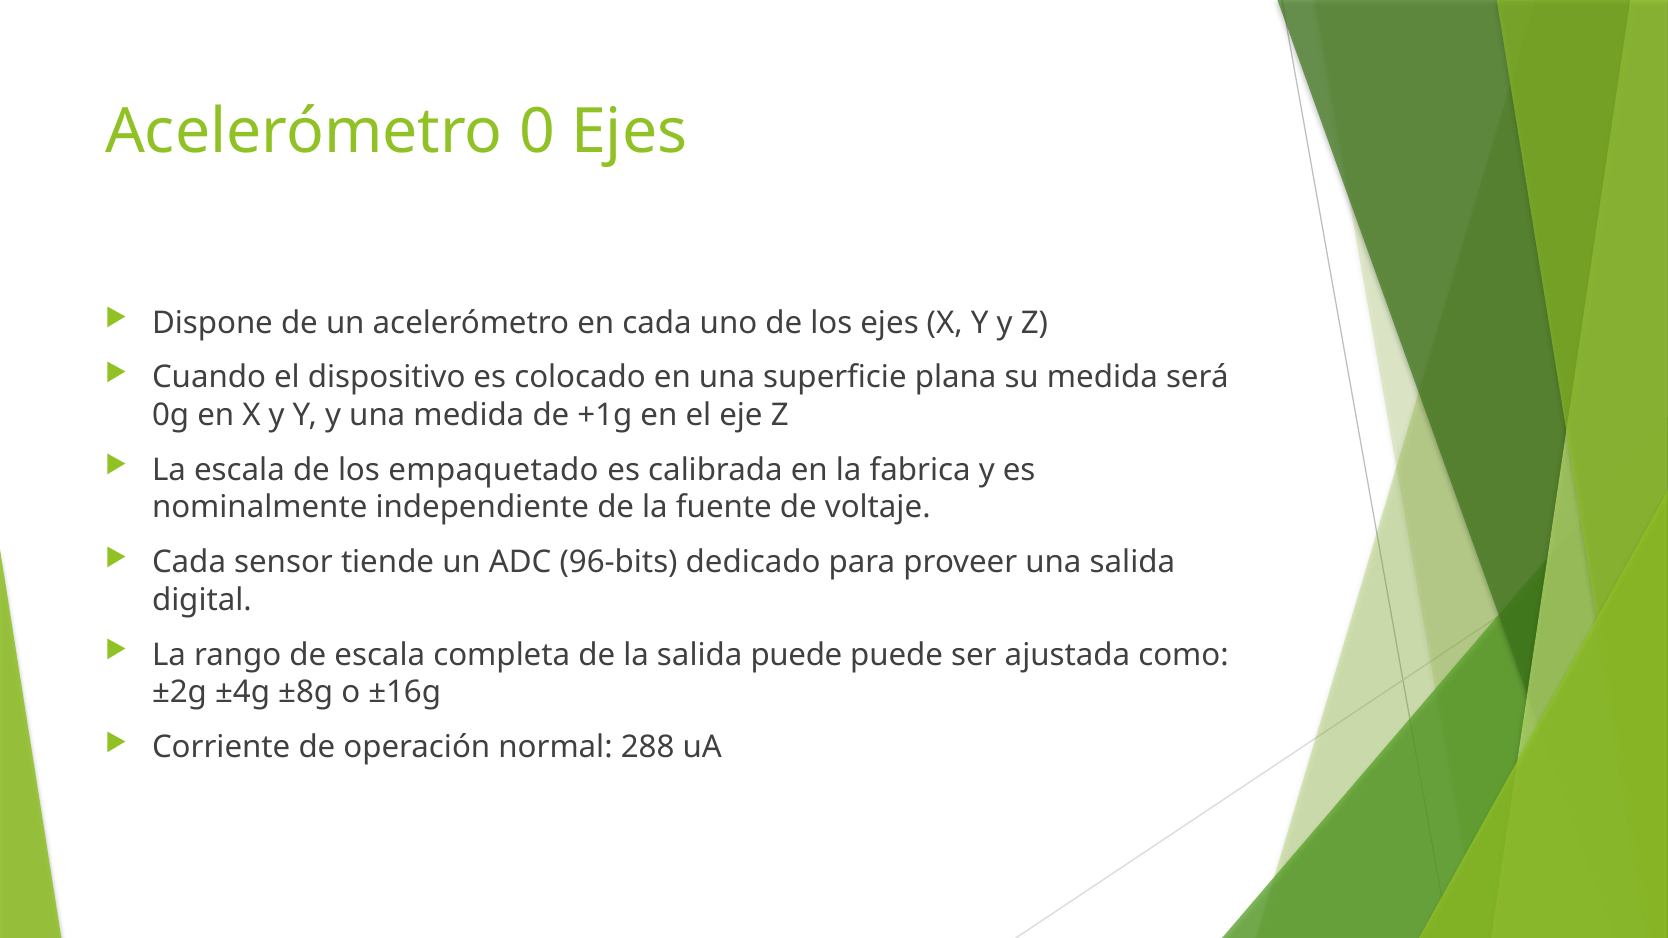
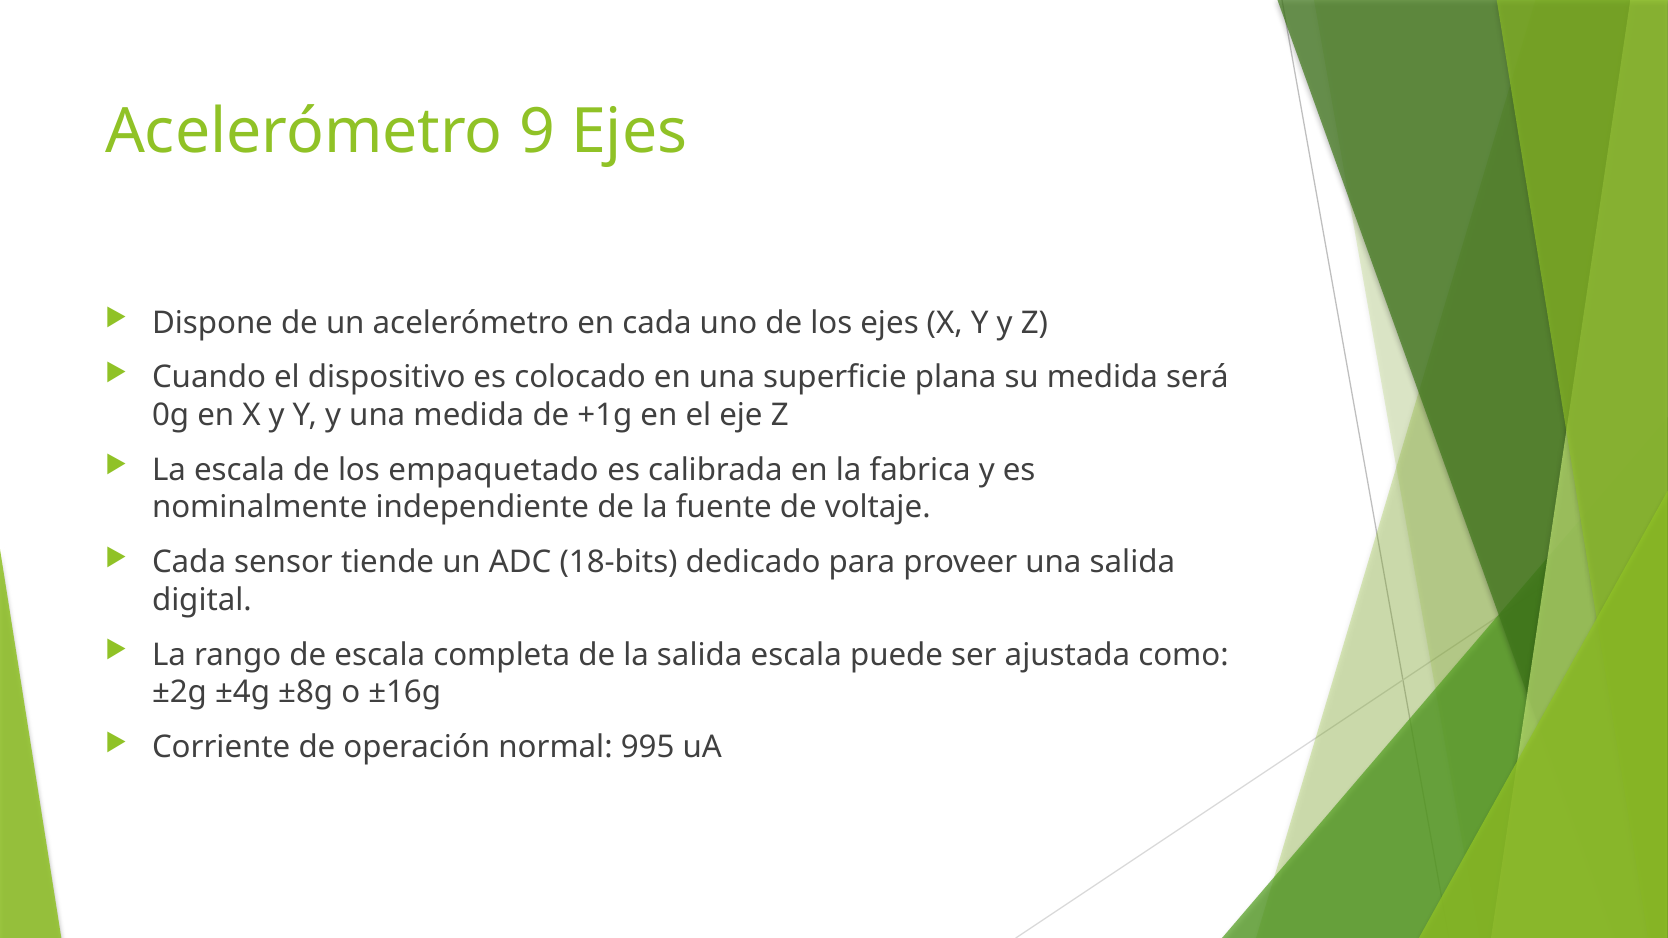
0: 0 -> 9
96-bits: 96-bits -> 18-bits
salida puede: puede -> escala
288: 288 -> 995
